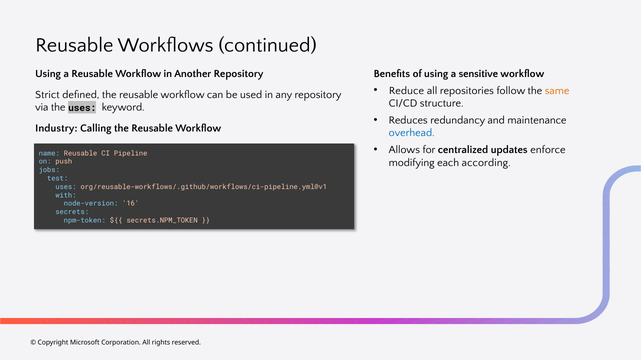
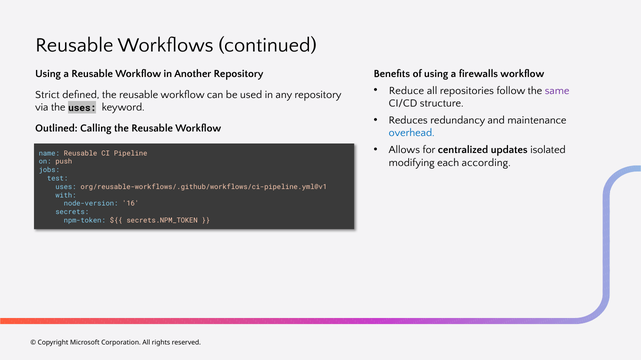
sensitive: sensitive -> firewalls
same colour: orange -> purple
Industry: Industry -> Outlined
enforce: enforce -> isolated
